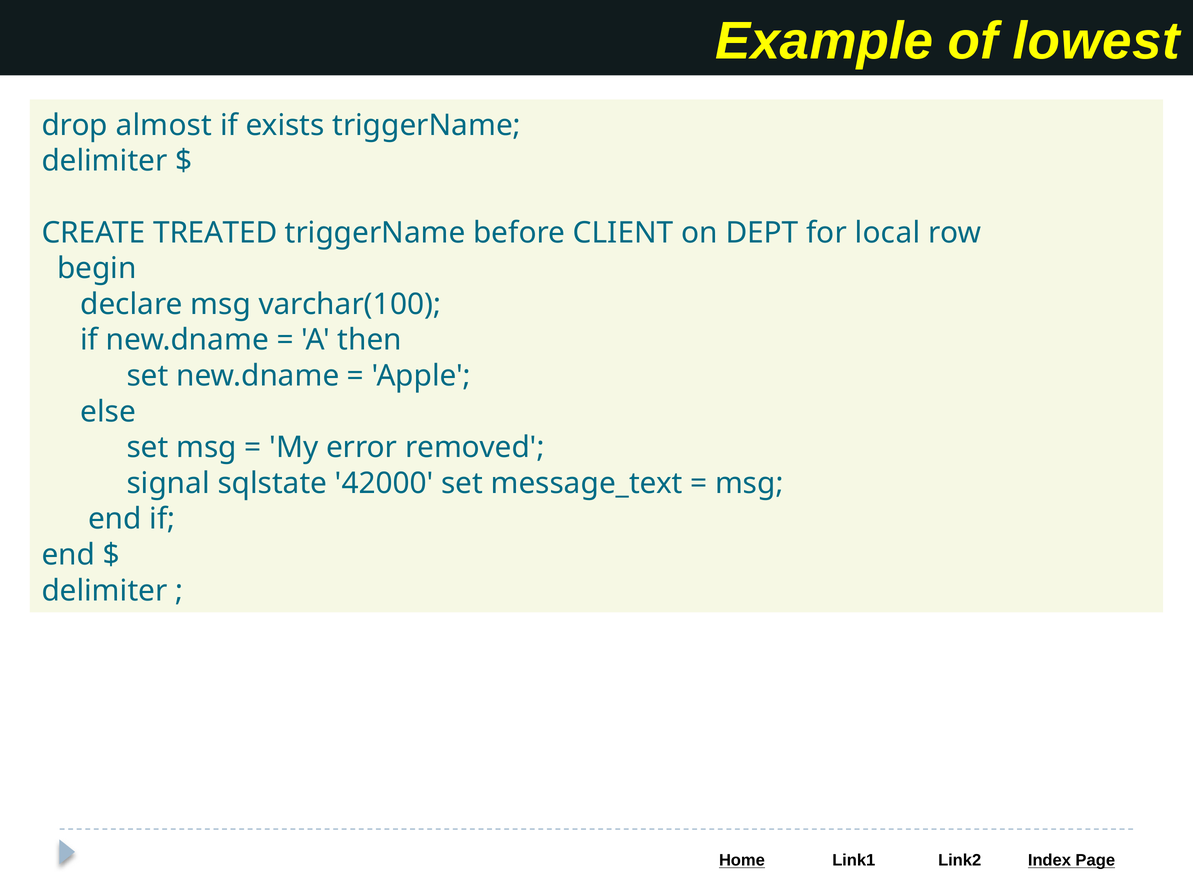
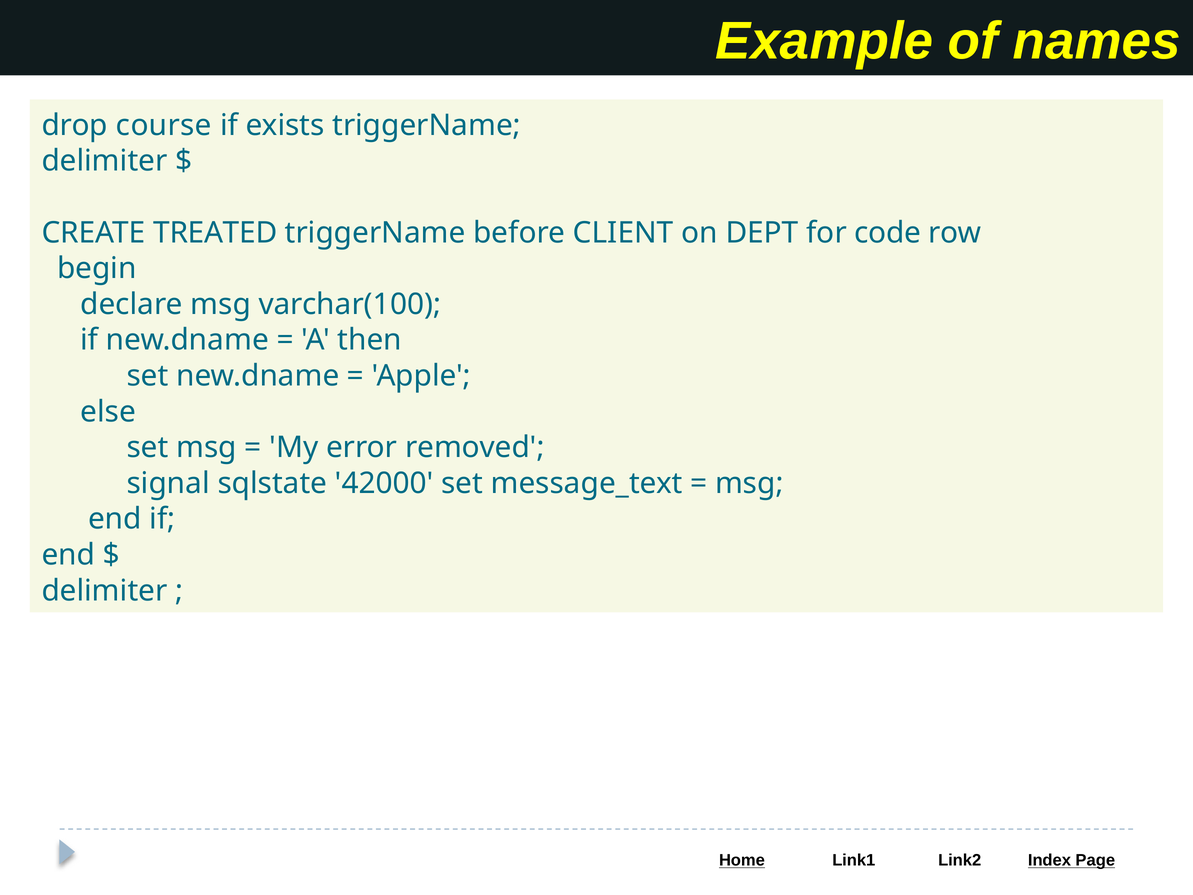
lowest: lowest -> names
almost: almost -> course
local: local -> code
